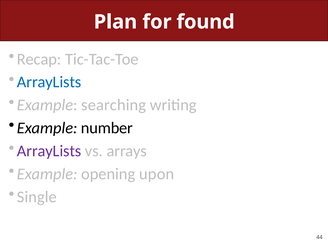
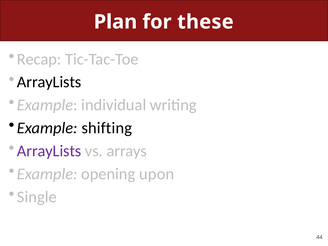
found: found -> these
ArrayLists at (49, 82) colour: blue -> black
searching: searching -> individual
number: number -> shifting
